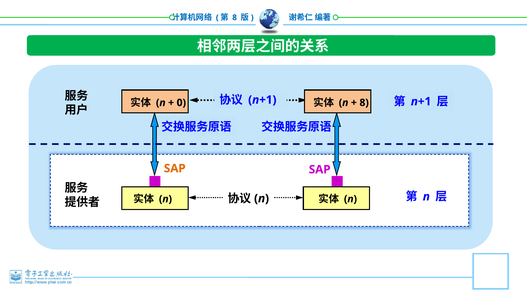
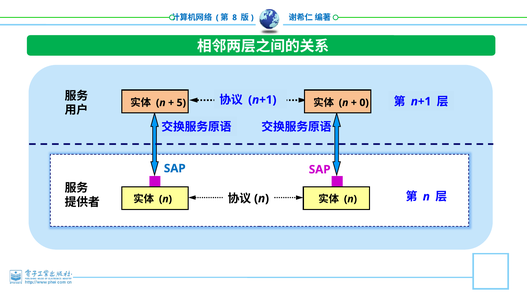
8 at (364, 102): 8 -> 0
0: 0 -> 5
SAP at (175, 168) colour: orange -> blue
